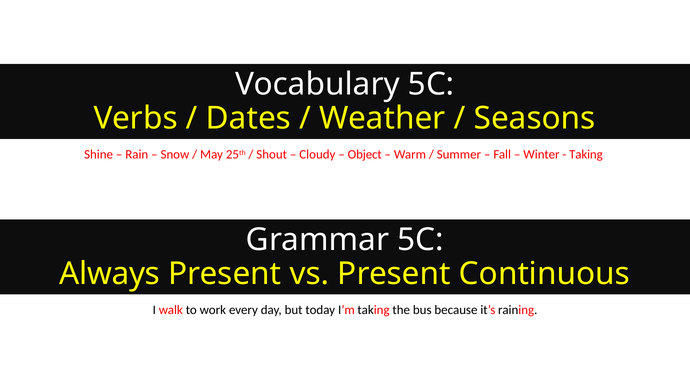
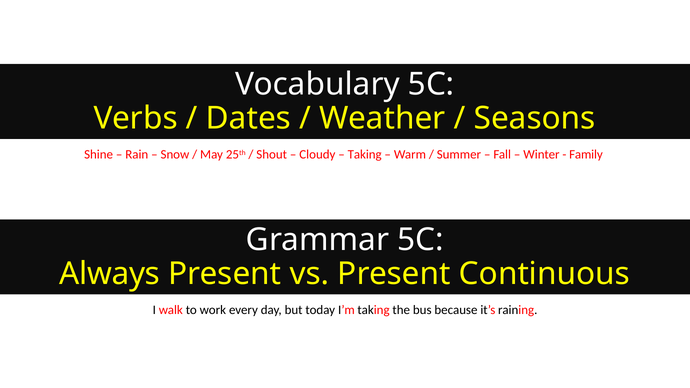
Object at (365, 155): Object -> Taking
Taking at (586, 155): Taking -> Family
